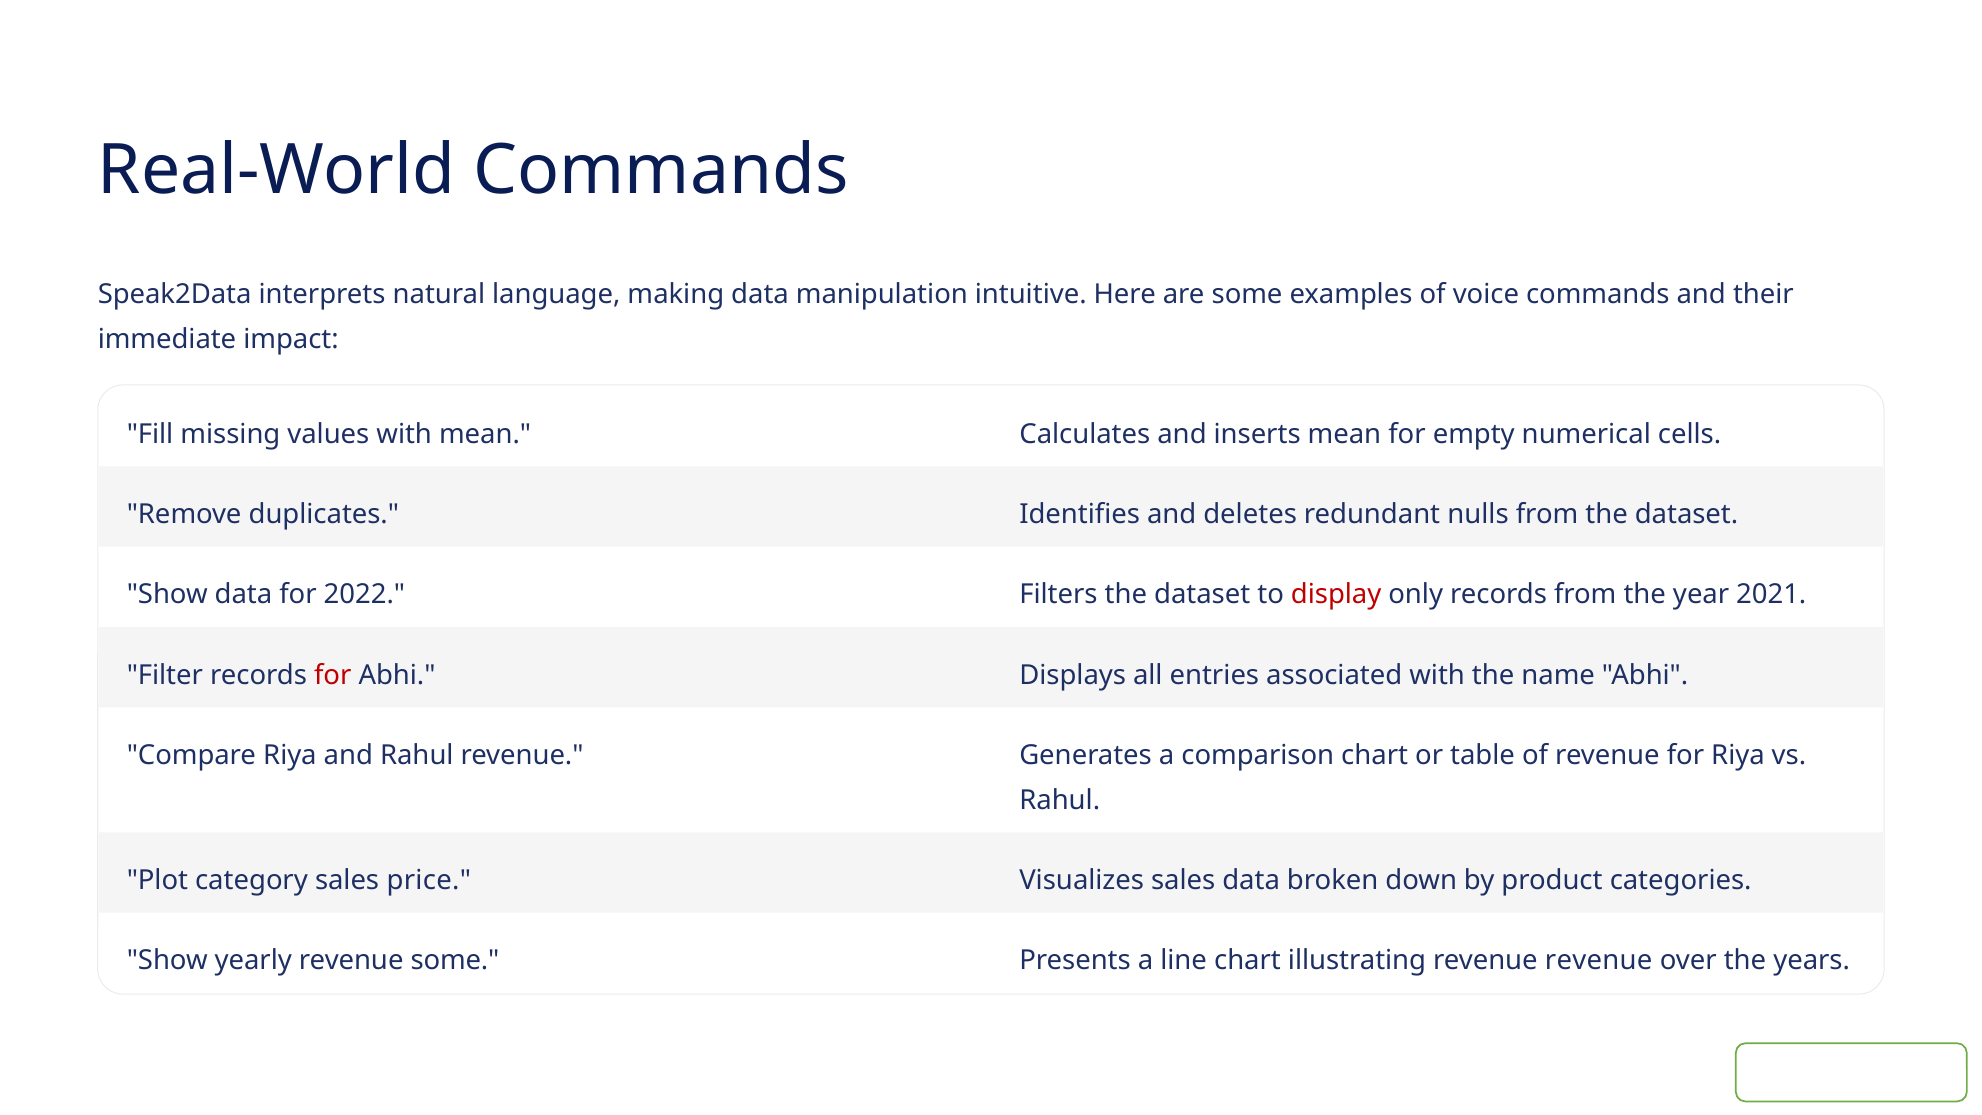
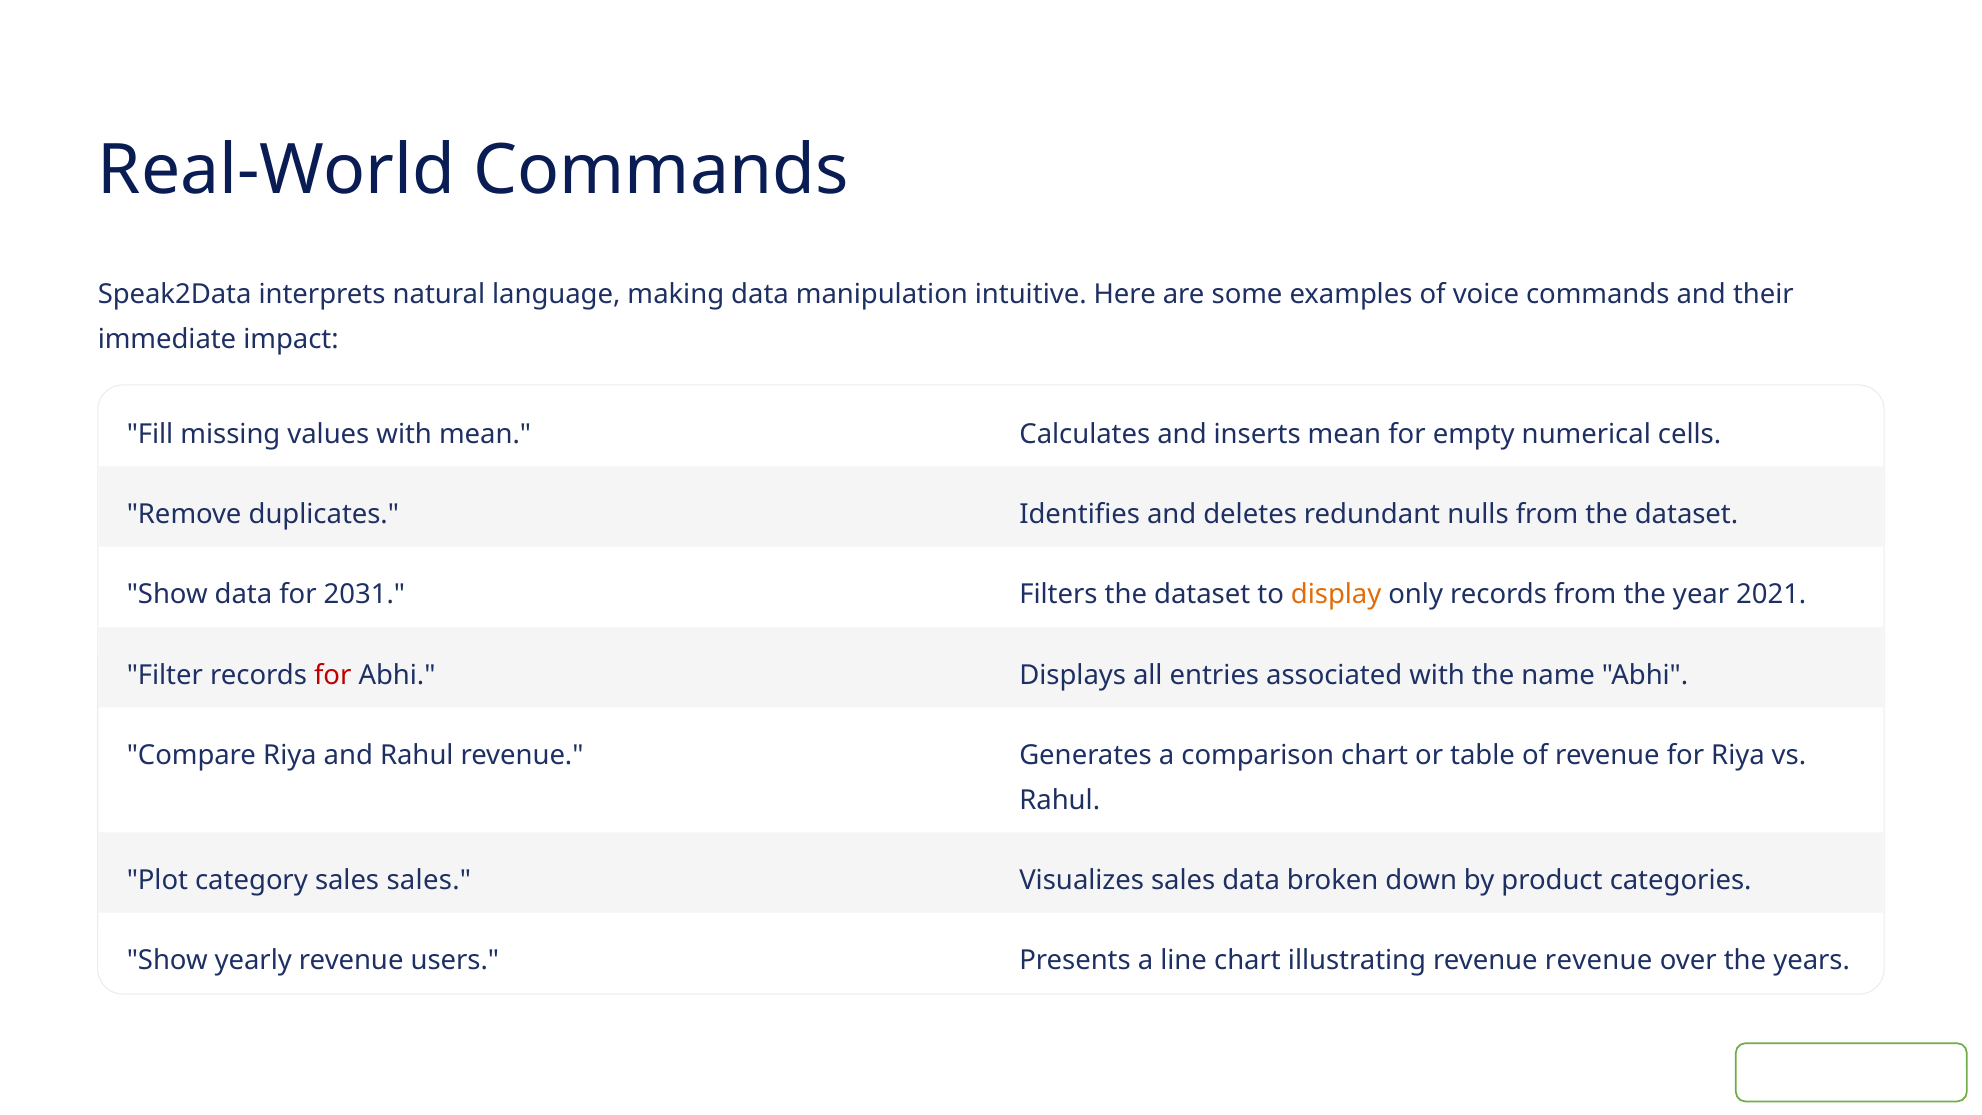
2022: 2022 -> 2031
display colour: red -> orange
sales price: price -> sales
revenue some: some -> users
